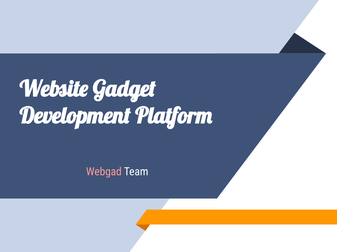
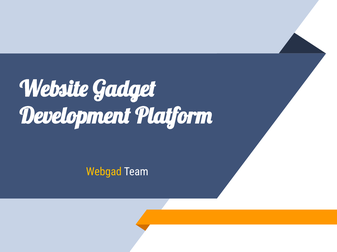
Webgad colour: pink -> yellow
